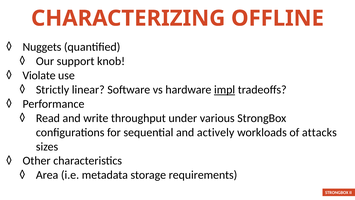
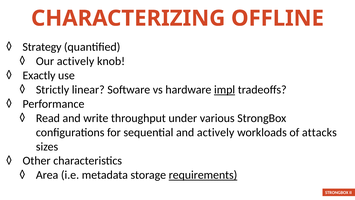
Nuggets: Nuggets -> Strategy
Our support: support -> actively
Violate: Violate -> Exactly
requirements underline: none -> present
